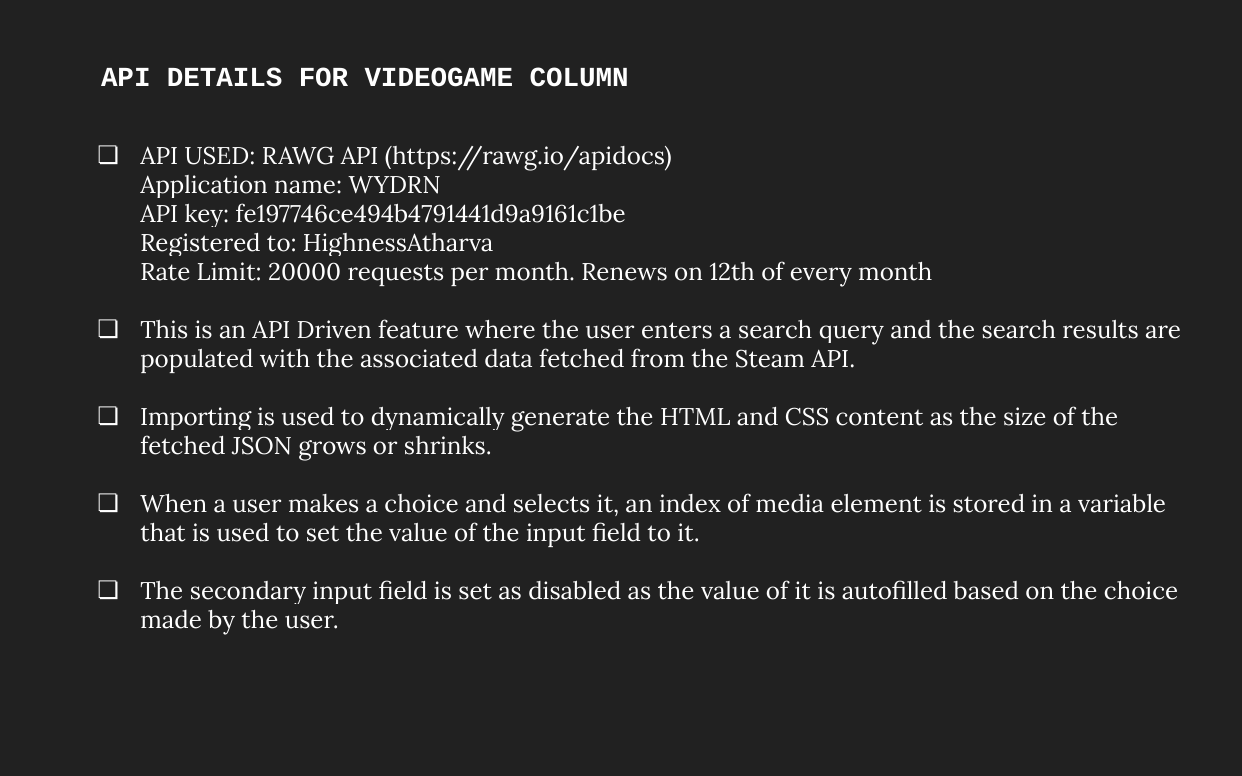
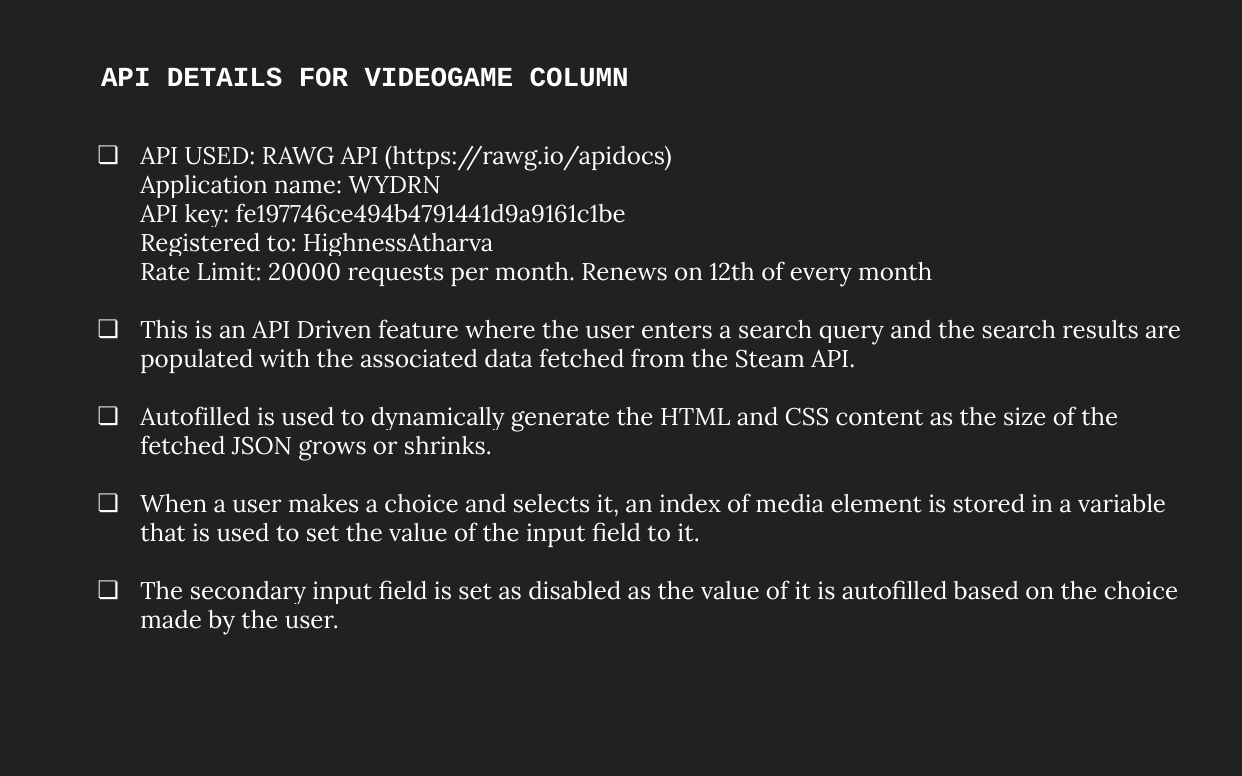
Importing at (196, 418): Importing -> Autofilled
